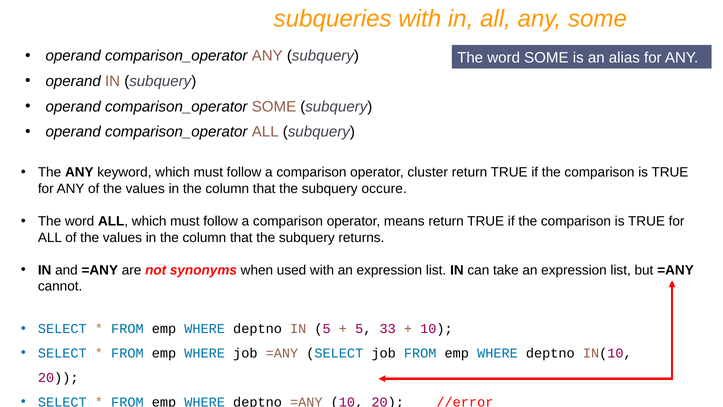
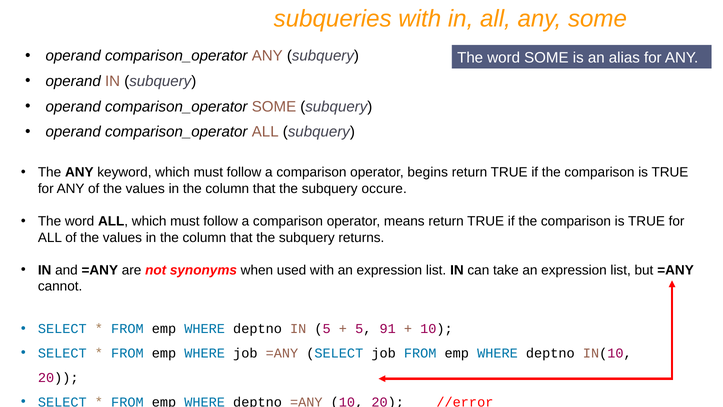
cluster: cluster -> begins
33: 33 -> 91
